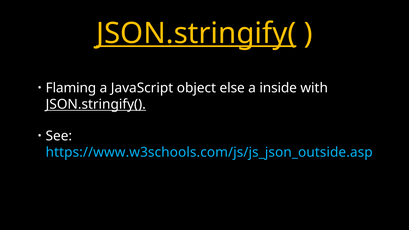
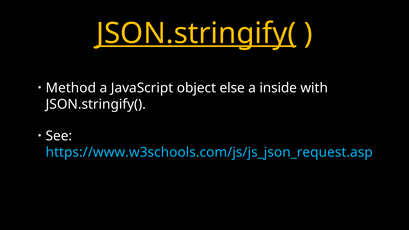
Flaming: Flaming -> Method
JSON.stringify( at (96, 104) underline: present -> none
https://www.w3schools.com/js/js_json_outside.asp: https://www.w3schools.com/js/js_json_outside.asp -> https://www.w3schools.com/js/js_json_request.asp
